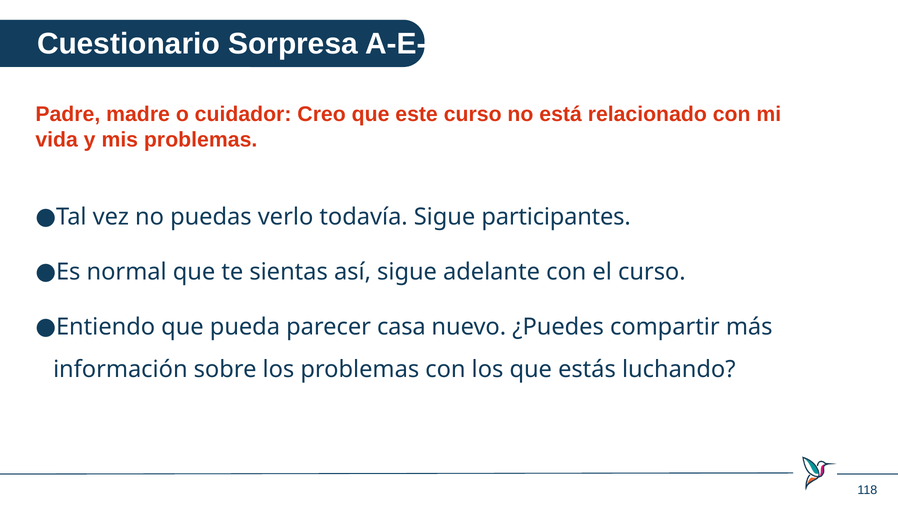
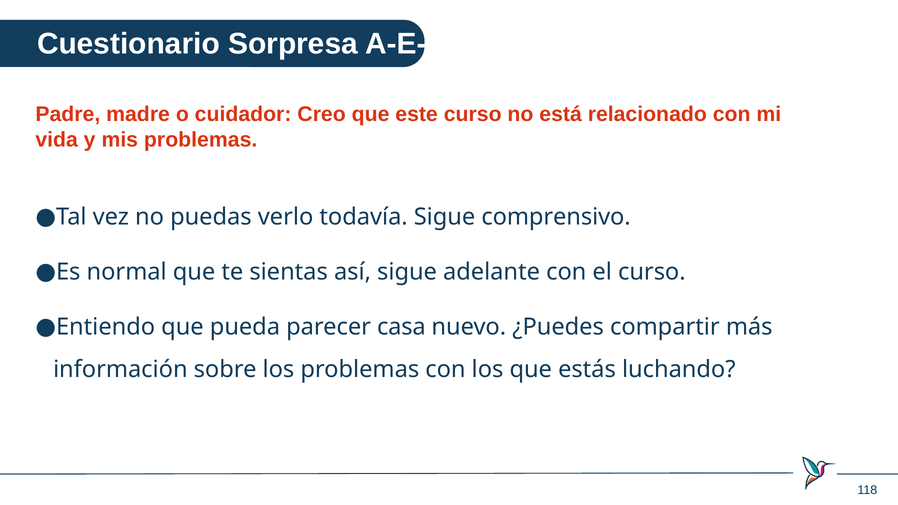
participantes: participantes -> comprensivo
